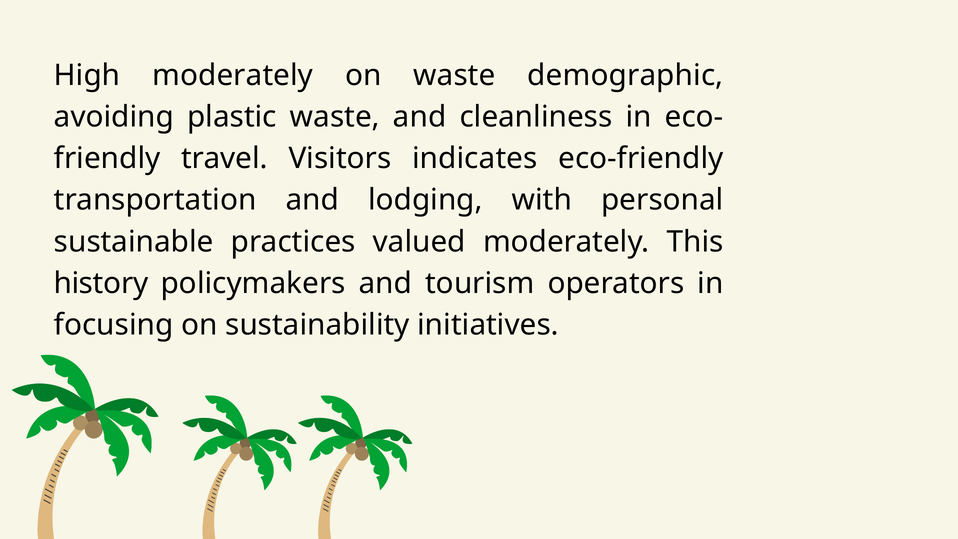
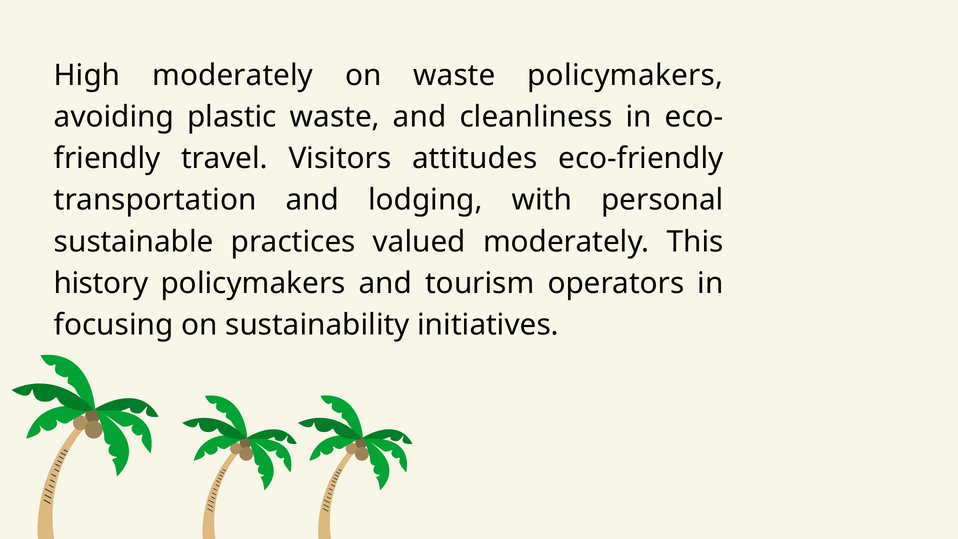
waste demographic: demographic -> policymakers
indicates: indicates -> attitudes
